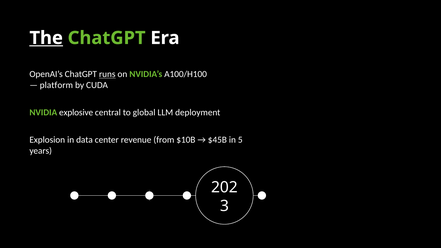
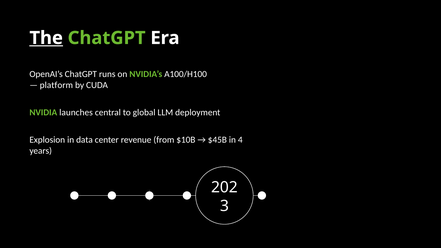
runs underline: present -> none
explosive: explosive -> launches
in 5: 5 -> 4
